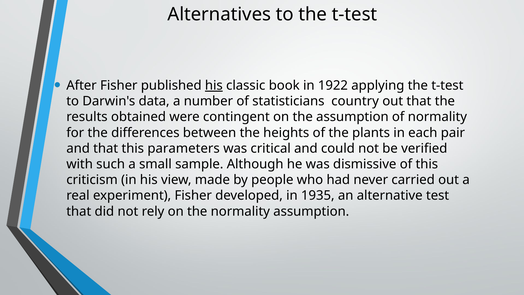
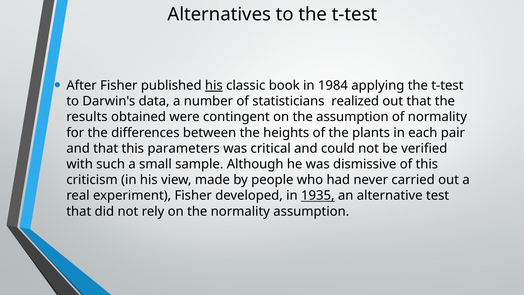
1922: 1922 -> 1984
country: country -> realized
1935 underline: none -> present
